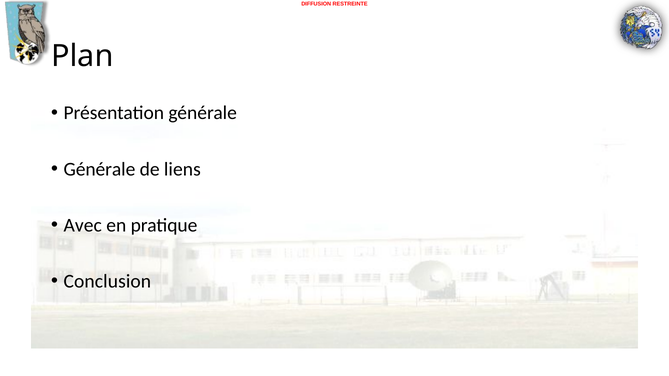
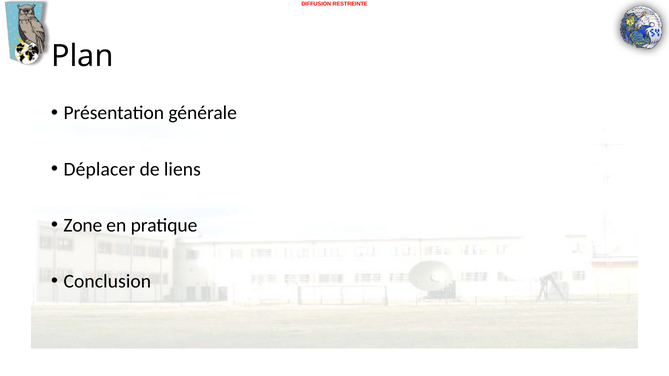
Générale at (99, 169): Générale -> Déplacer
Avec: Avec -> Zone
